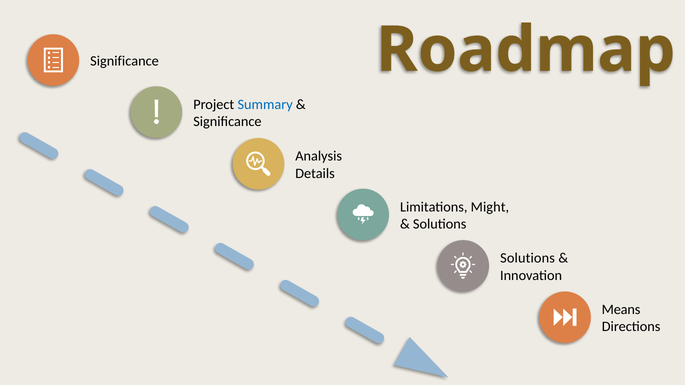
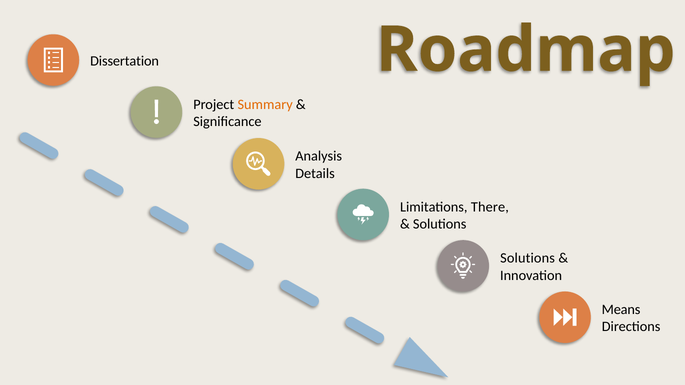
Significance at (125, 61): Significance -> Dissertation
Summary colour: blue -> orange
Might: Might -> There
